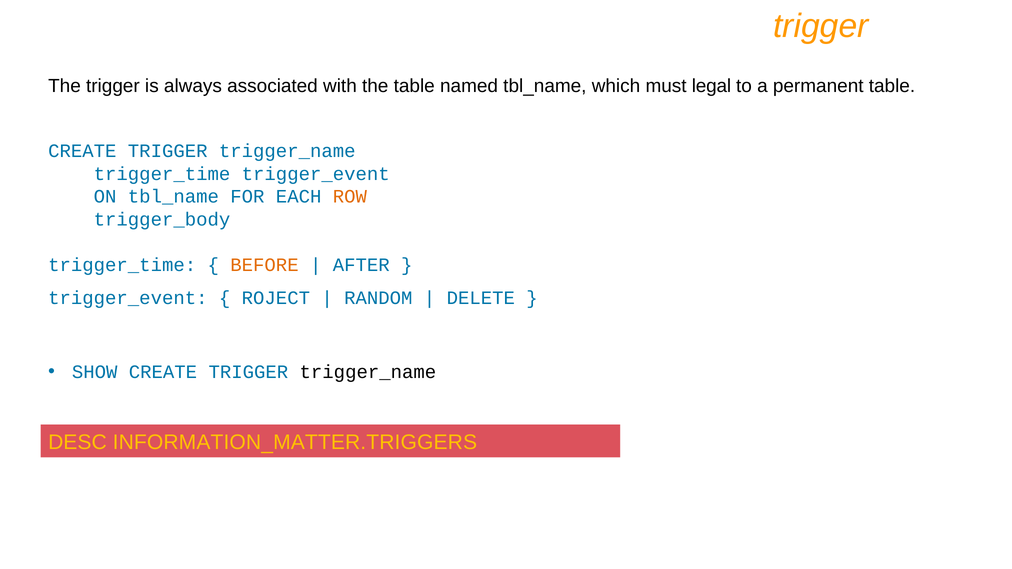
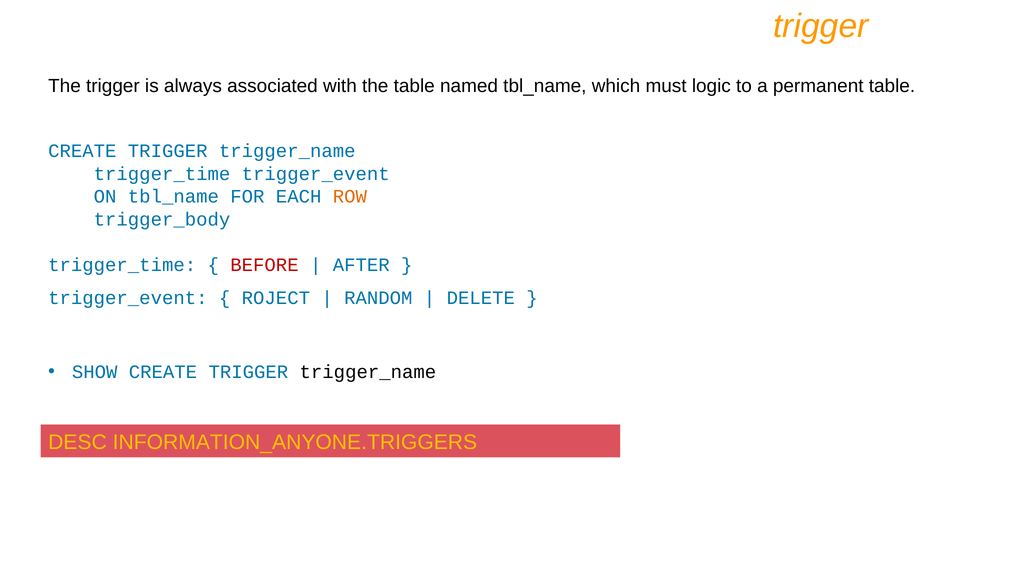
legal: legal -> logic
BEFORE colour: orange -> red
INFORMATION_MATTER.TRIGGERS: INFORMATION_MATTER.TRIGGERS -> INFORMATION_ANYONE.TRIGGERS
